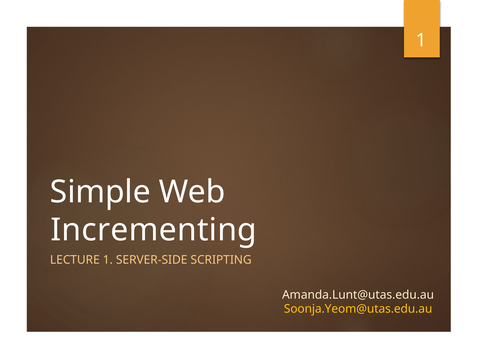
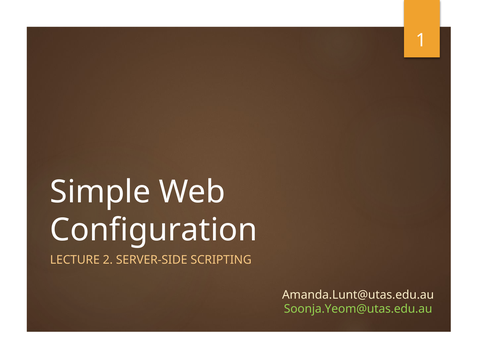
Incrementing: Incrementing -> Configuration
LECTURE 1: 1 -> 2
Soonja.Yeom@utas.edu.au colour: yellow -> light green
